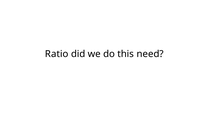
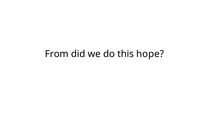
Ratio: Ratio -> From
need: need -> hope
